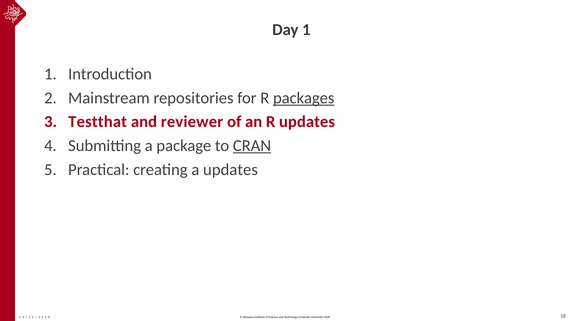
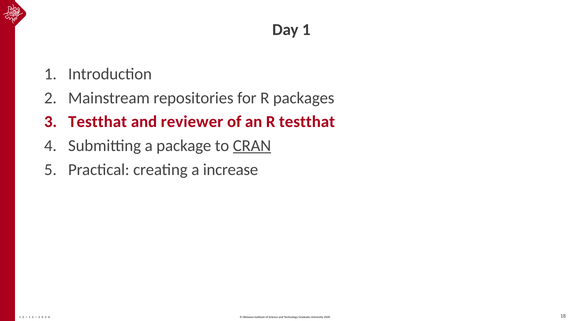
packages underline: present -> none
R updates: updates -> testthat
a updates: updates -> increase
